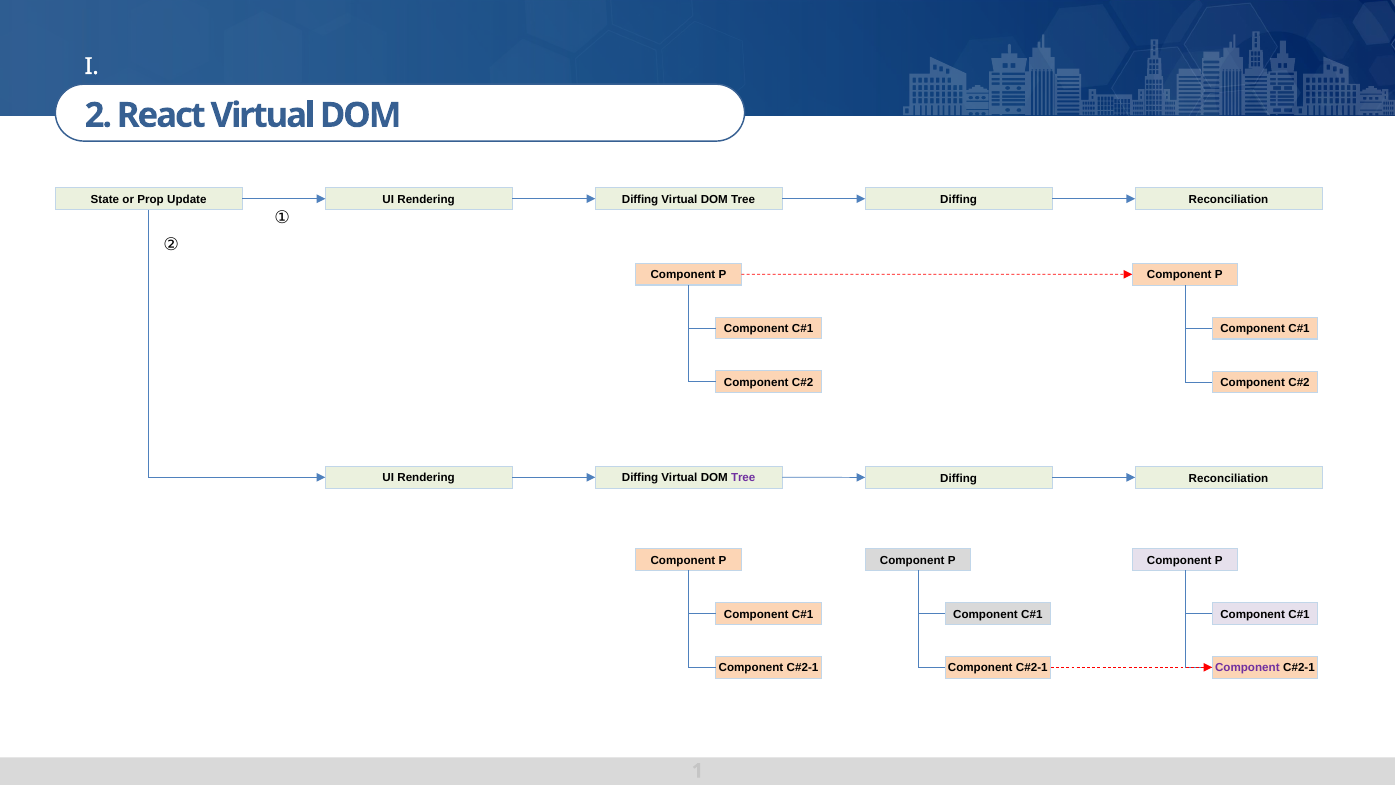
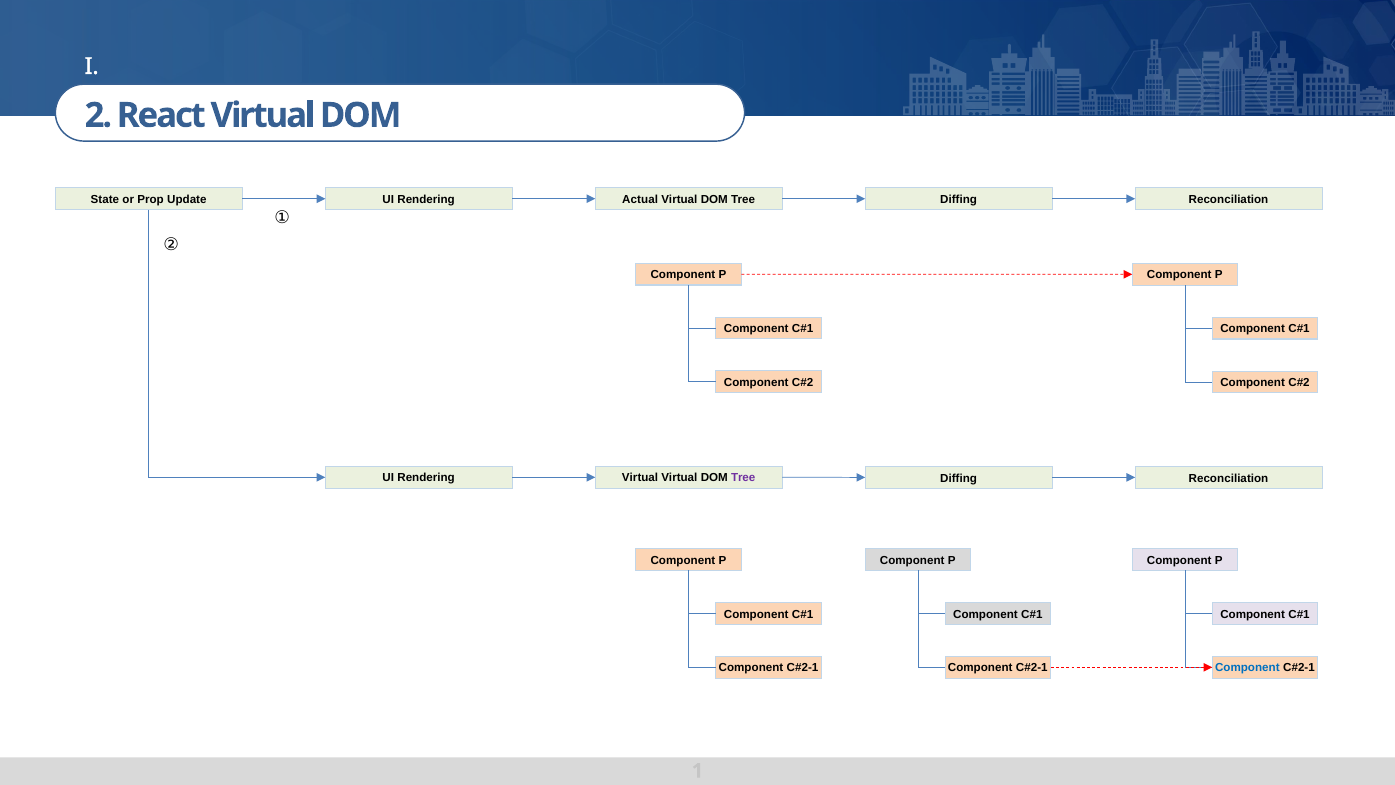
Update UI Rendering Diffing: Diffing -> Actual
Diffing at (640, 478): Diffing -> Virtual
Component at (1247, 668) colour: purple -> blue
